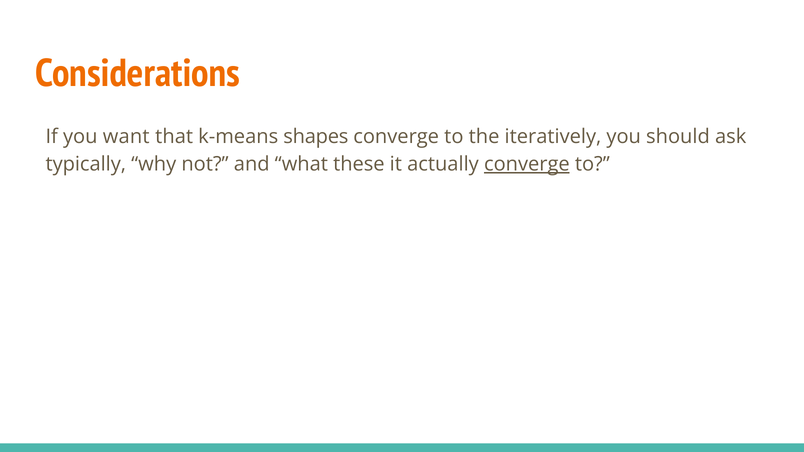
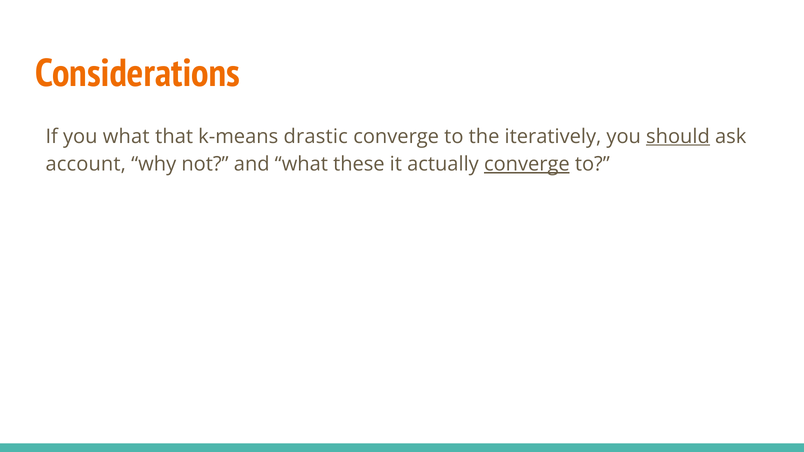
you want: want -> what
shapes: shapes -> drastic
should underline: none -> present
typically: typically -> account
